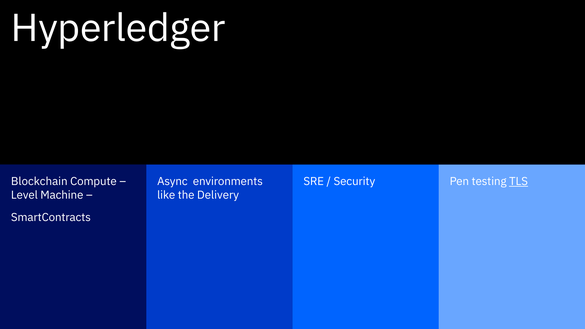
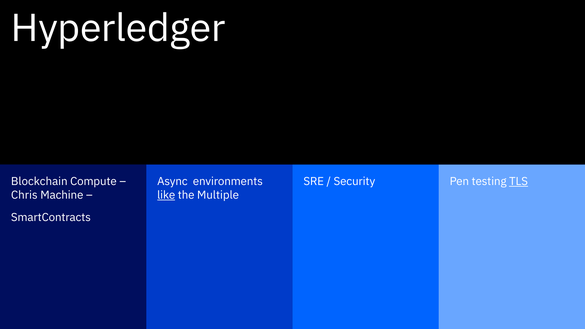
Level: Level -> Chris
like underline: none -> present
Delivery: Delivery -> Multiple
